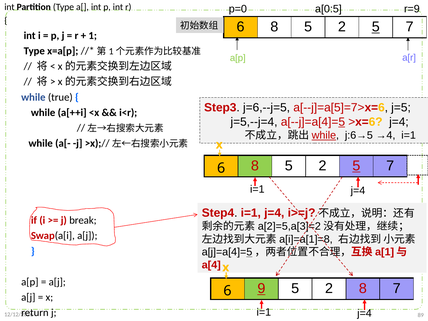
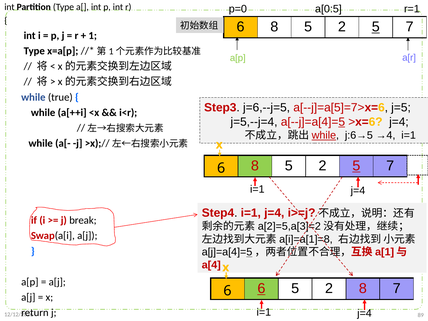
r=9: r=9 -> r=1
6 9: 9 -> 6
